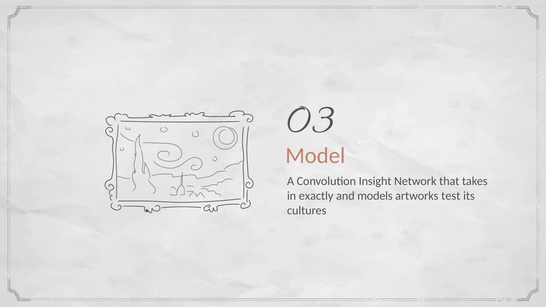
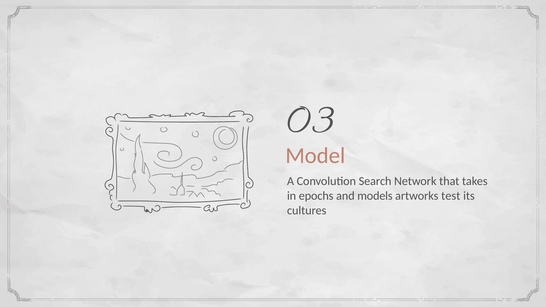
Insight: Insight -> Search
exactly: exactly -> epochs
